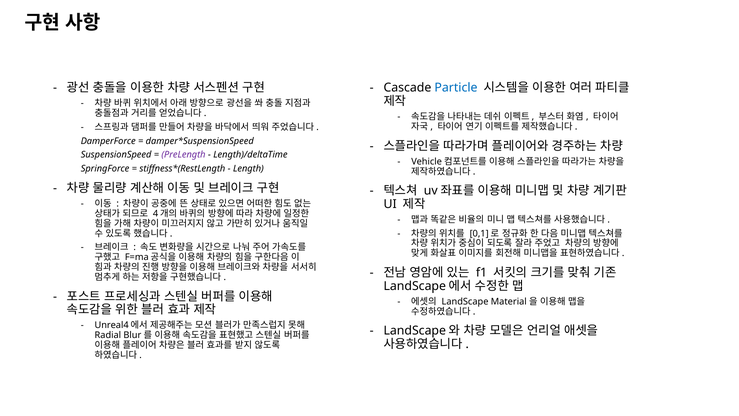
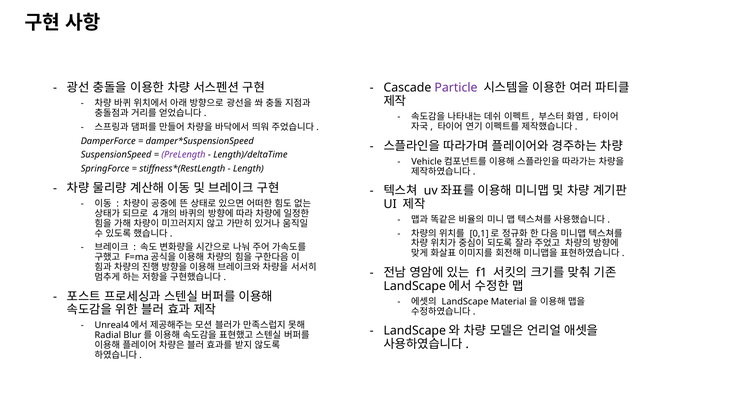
Particle colour: blue -> purple
